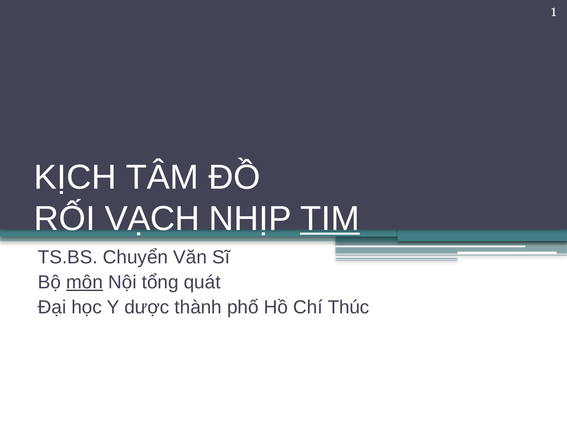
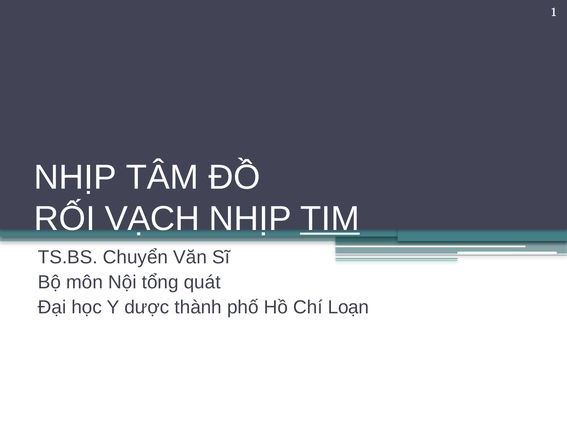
KỊCH at (75, 177): KỊCH -> NHỊP
môn underline: present -> none
Thúc: Thúc -> Loạn
